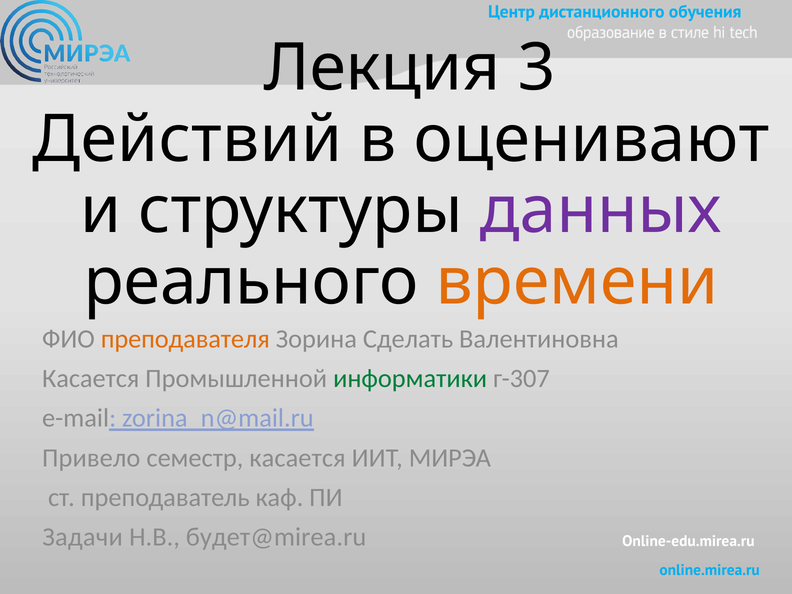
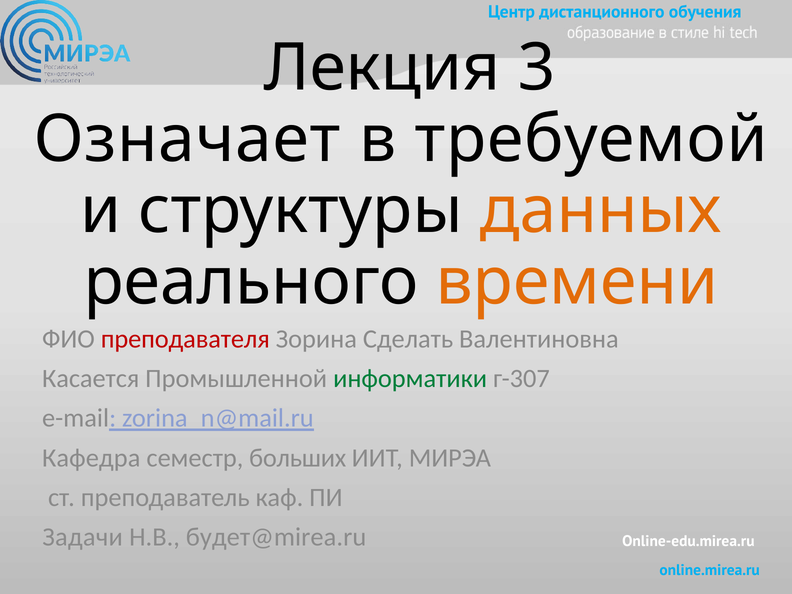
Действий: Действий -> Означает
оценивают: оценивают -> требуемой
данных colour: purple -> orange
преподавателя colour: orange -> red
Привело: Привело -> Кафедра
семестр касается: касается -> больших
